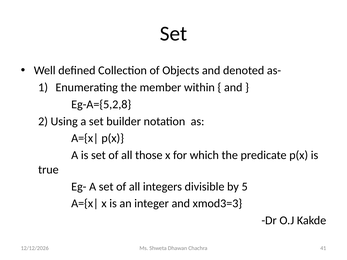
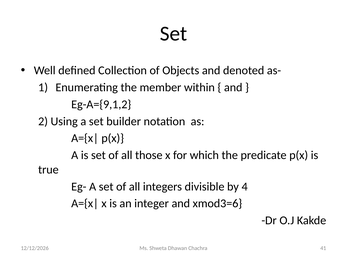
Eg-A={5,2,8: Eg-A={5,2,8 -> Eg-A={9,1,2
5: 5 -> 4
xmod3=3: xmod3=3 -> xmod3=6
